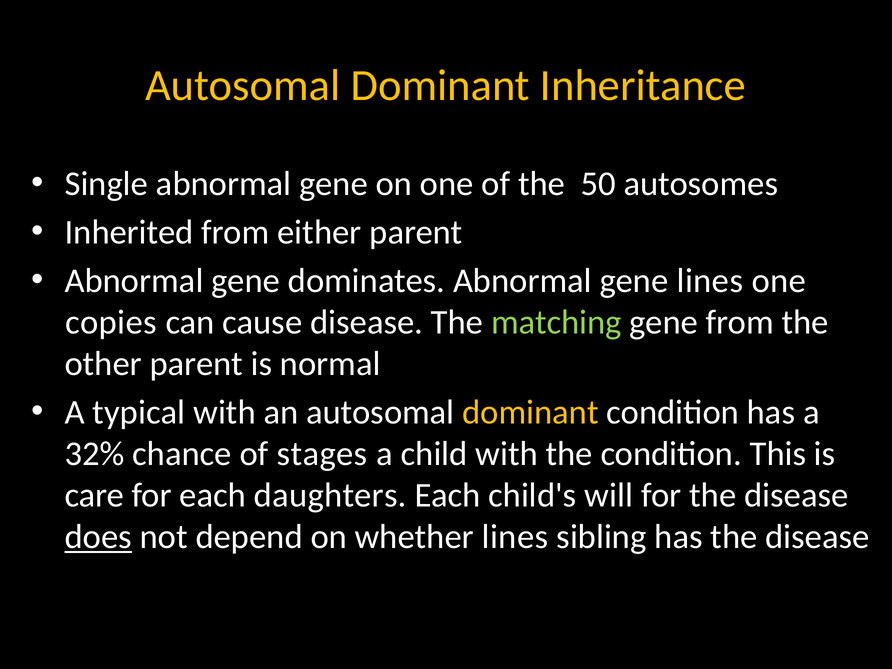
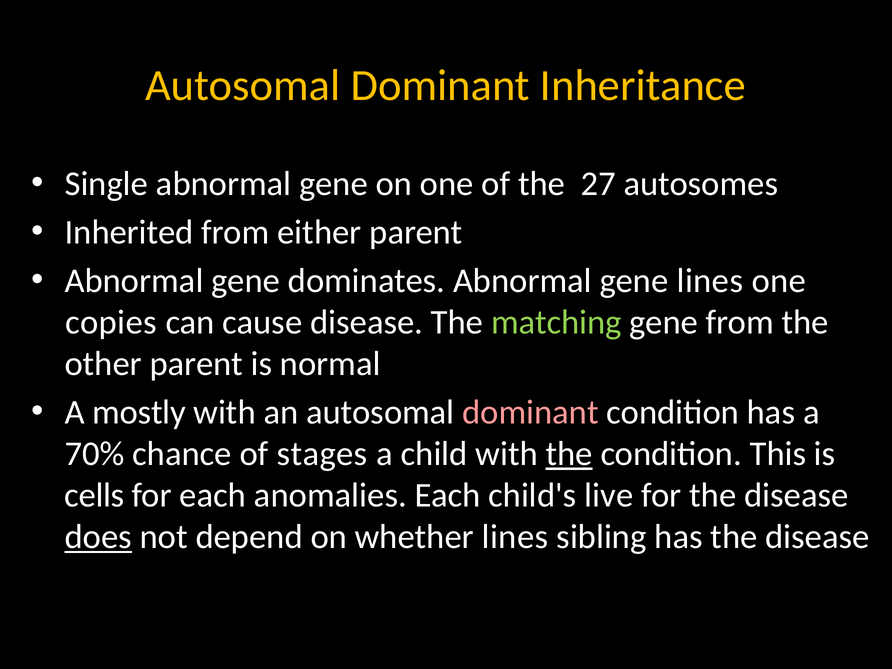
50: 50 -> 27
typical: typical -> mostly
dominant at (530, 412) colour: yellow -> pink
32%: 32% -> 70%
the at (569, 454) underline: none -> present
care: care -> cells
daughters: daughters -> anomalies
will: will -> live
